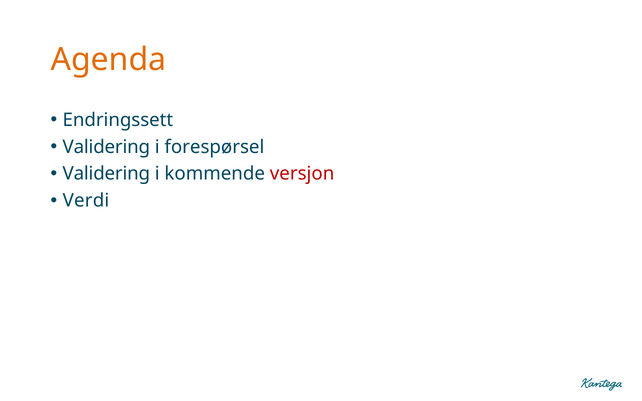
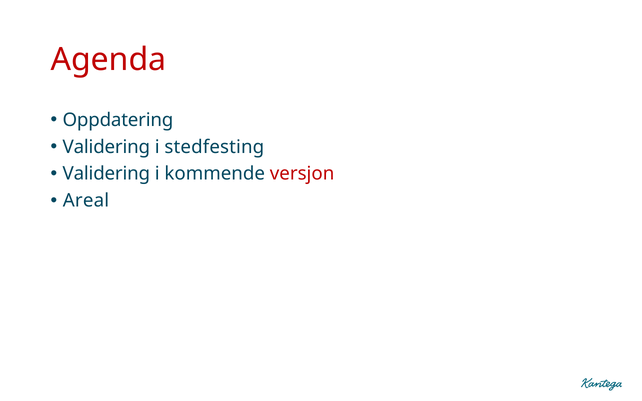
Agenda colour: orange -> red
Endringssett: Endringssett -> Oppdatering
forespørsel: forespørsel -> stedfesting
Verdi: Verdi -> Areal
